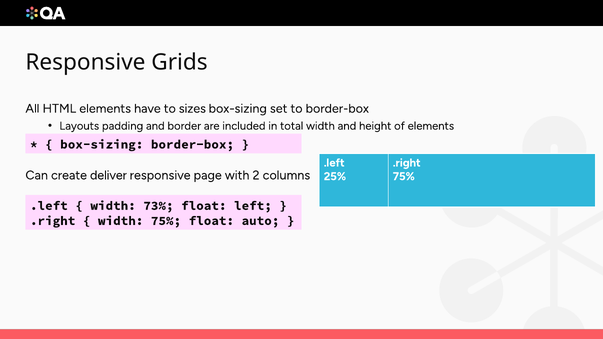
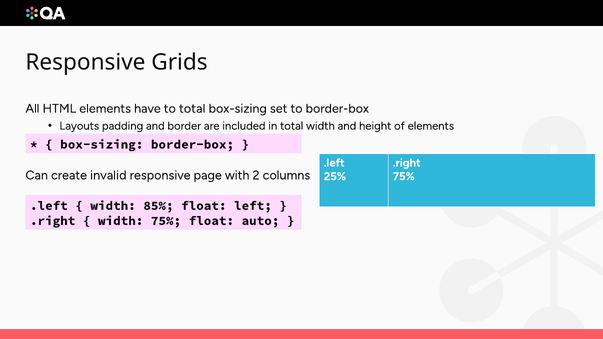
to sizes: sizes -> total
deliver: deliver -> invalid
73%: 73% -> 85%
